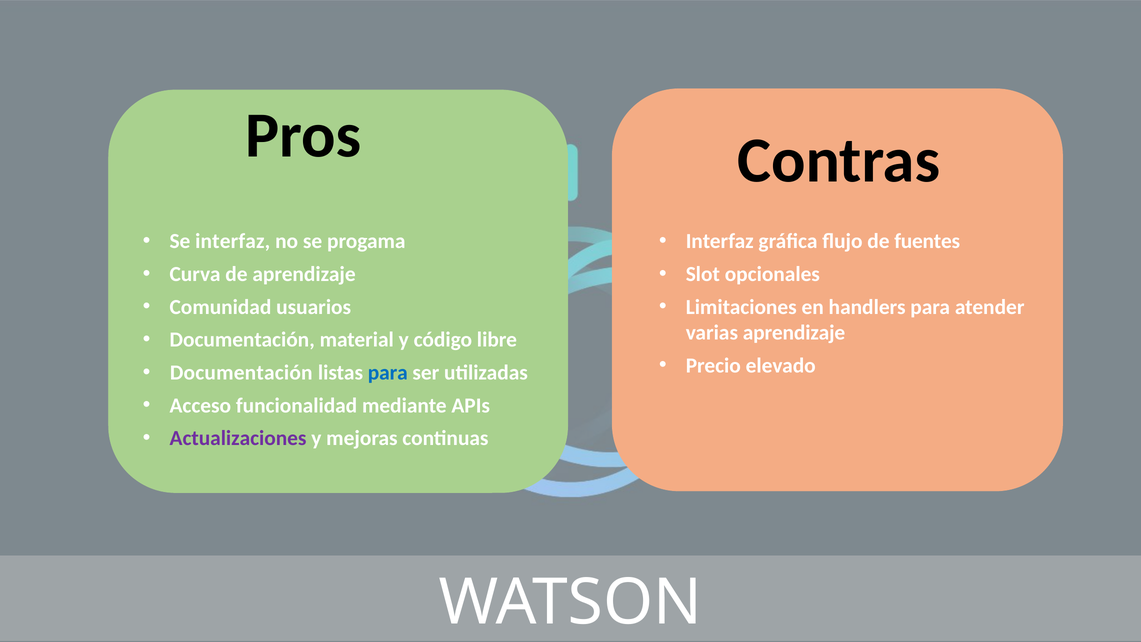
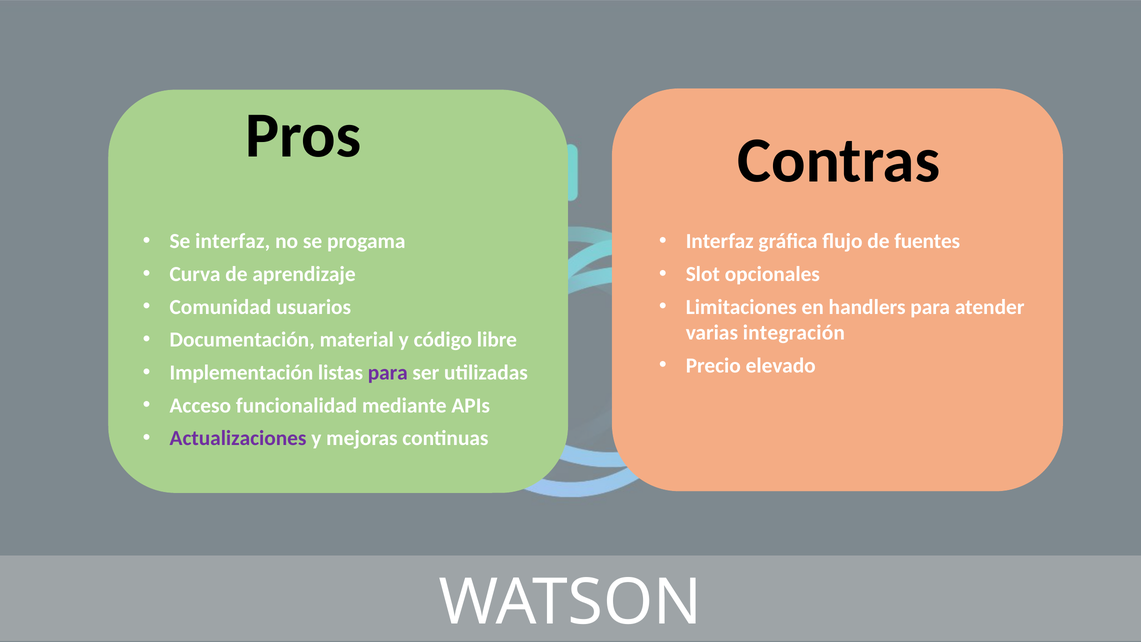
varias aprendizaje: aprendizaje -> integración
Documentación at (241, 373): Documentación -> Implementación
para at (388, 373) colour: blue -> purple
